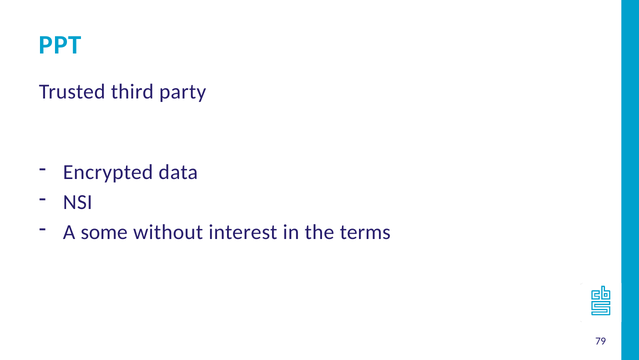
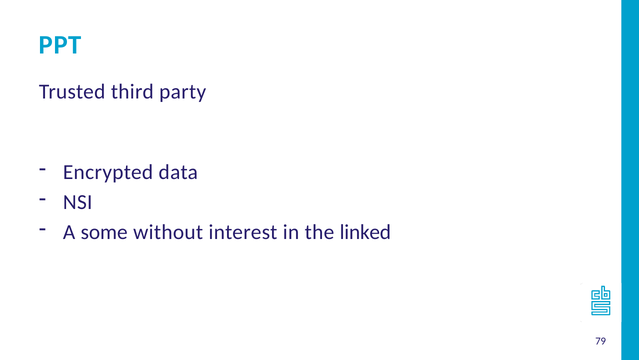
terms: terms -> linked
